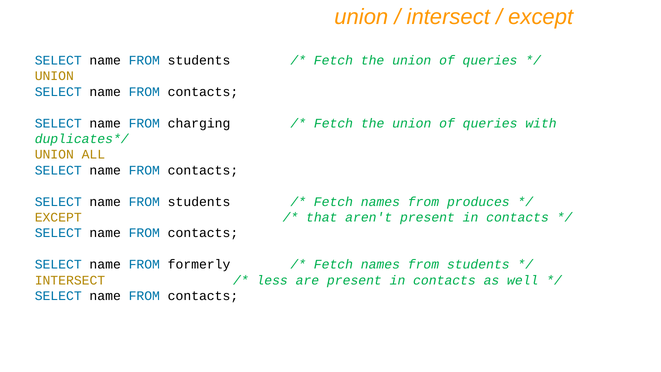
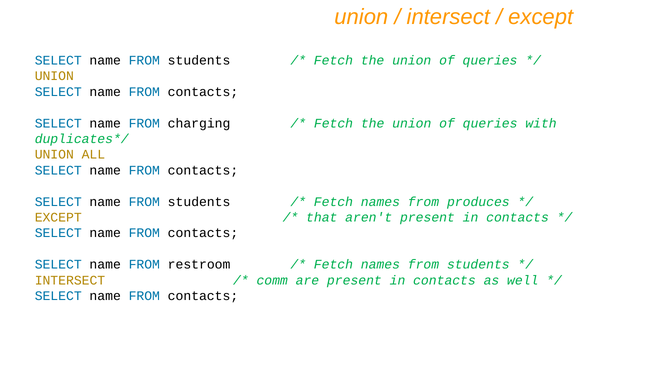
formerly: formerly -> restroom
less: less -> comm
